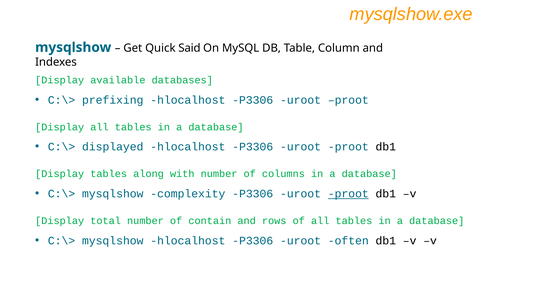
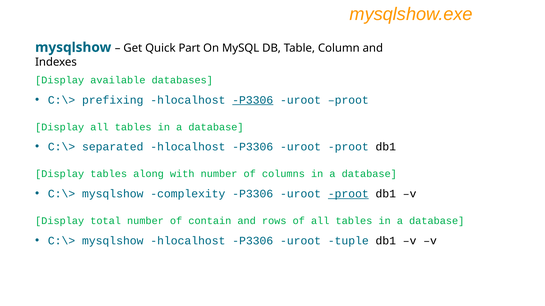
Said: Said -> Part
P3306 at (253, 100) underline: none -> present
displayed: displayed -> separated
often: often -> tuple
